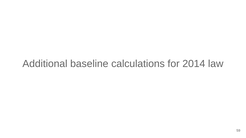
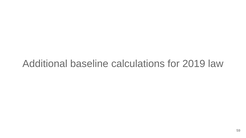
2014: 2014 -> 2019
